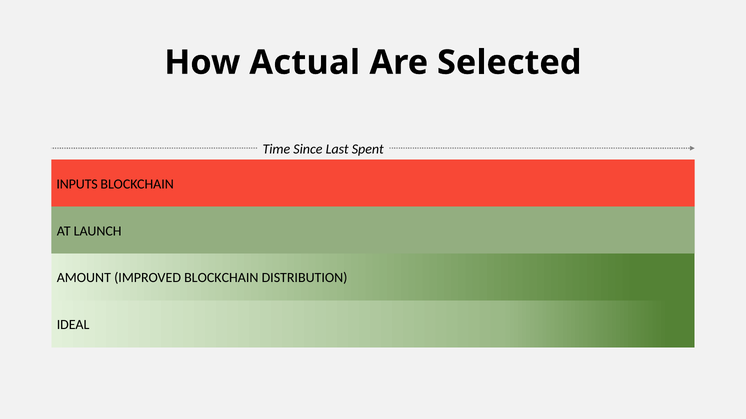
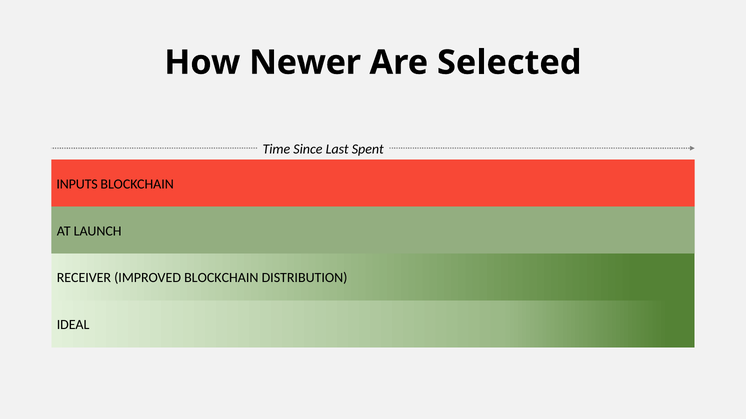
Actual: Actual -> Newer
AMOUNT: AMOUNT -> RECEIVER
